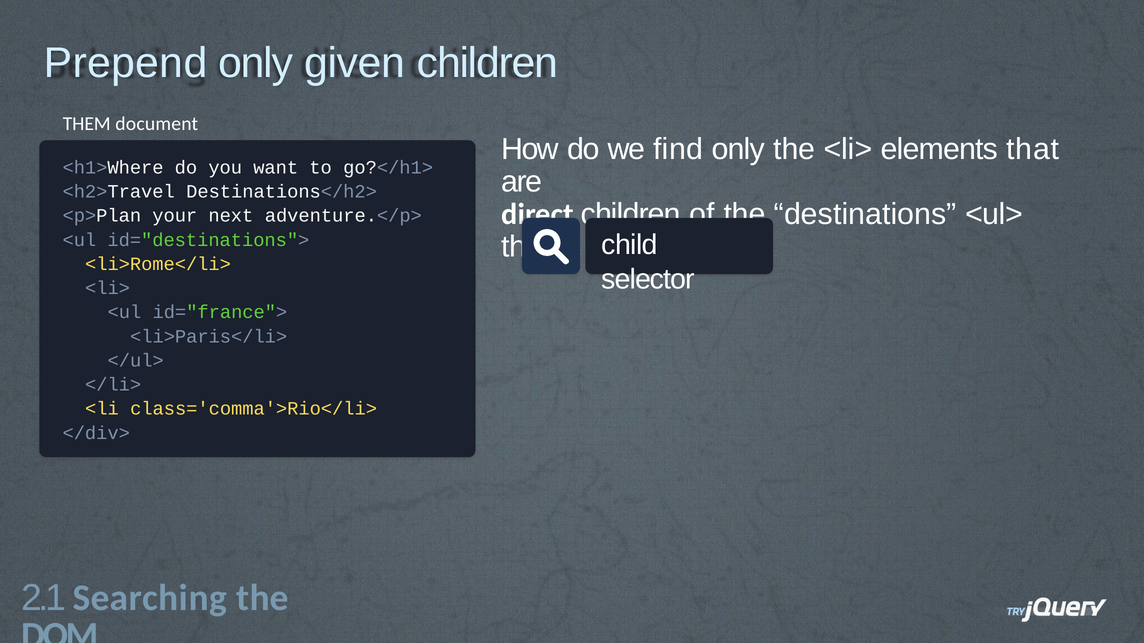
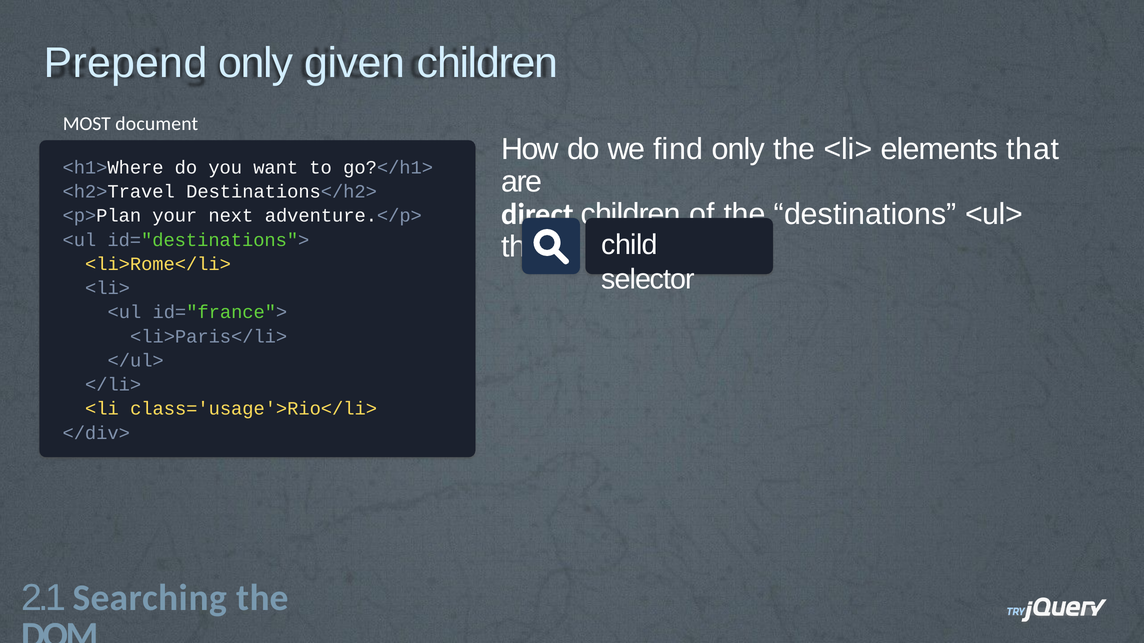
THEM: THEM -> MOST
class='comma'>Rio</li>: class='comma'>Rio</li> -> class='usage'>Rio</li>
